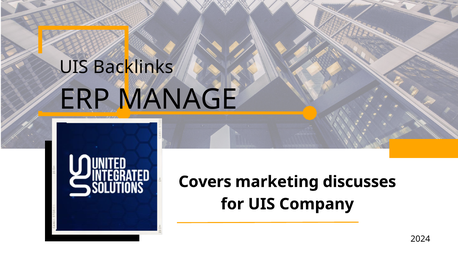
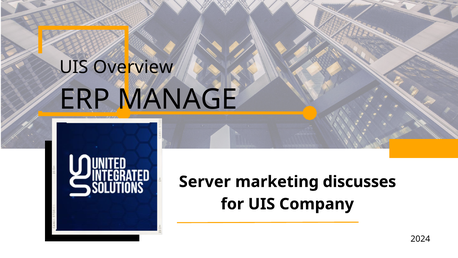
Backlinks: Backlinks -> Overview
Covers: Covers -> Server
